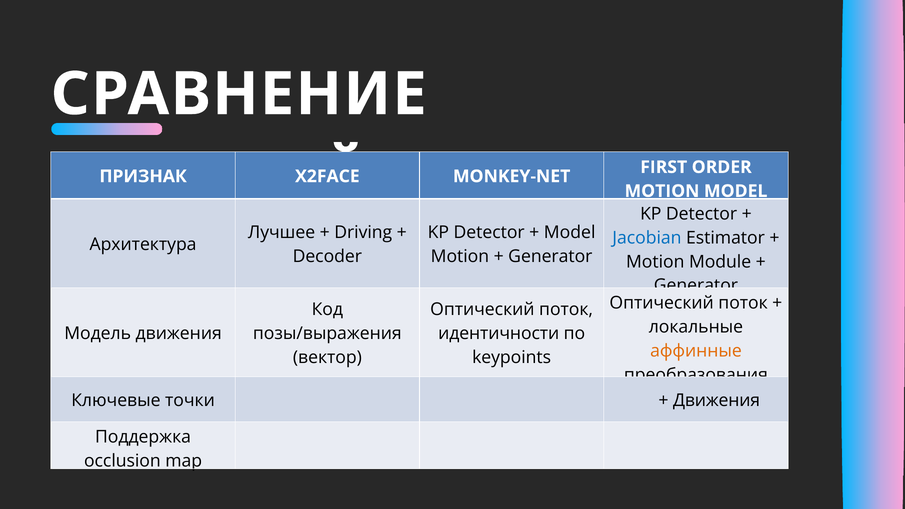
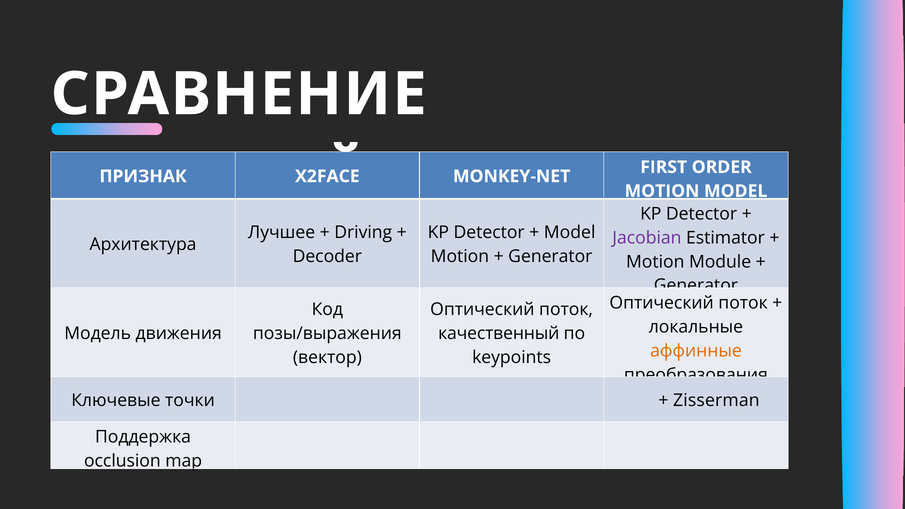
Jacobian colour: blue -> purple
идентичности: идентичности -> качественный
Движения at (717, 400): Движения -> Zisserman
